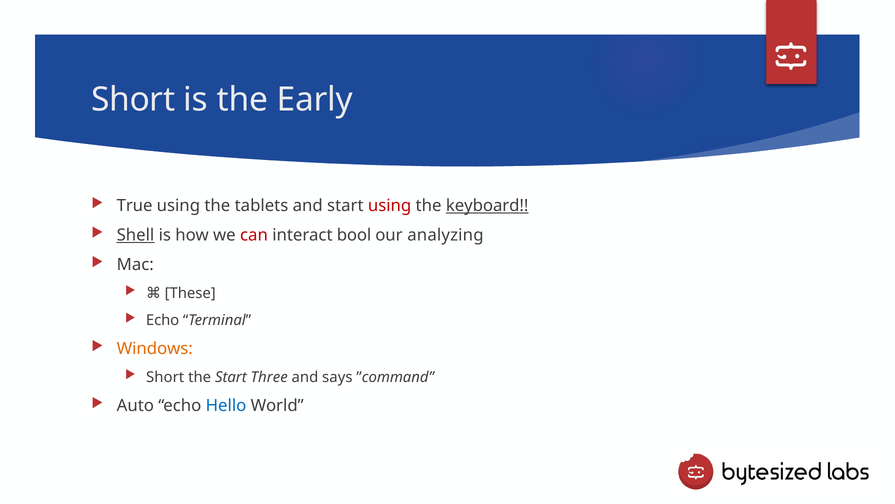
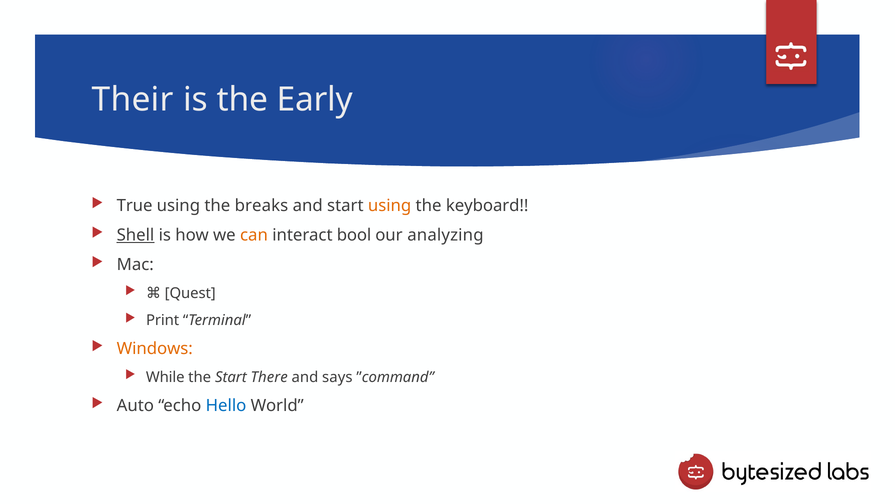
Short at (133, 100): Short -> Their
tablets: tablets -> breaks
using at (390, 206) colour: red -> orange
keyboard underline: present -> none
can colour: red -> orange
These: These -> Quest
Echo at (163, 320): Echo -> Print
Short at (165, 377): Short -> While
Three: Three -> There
